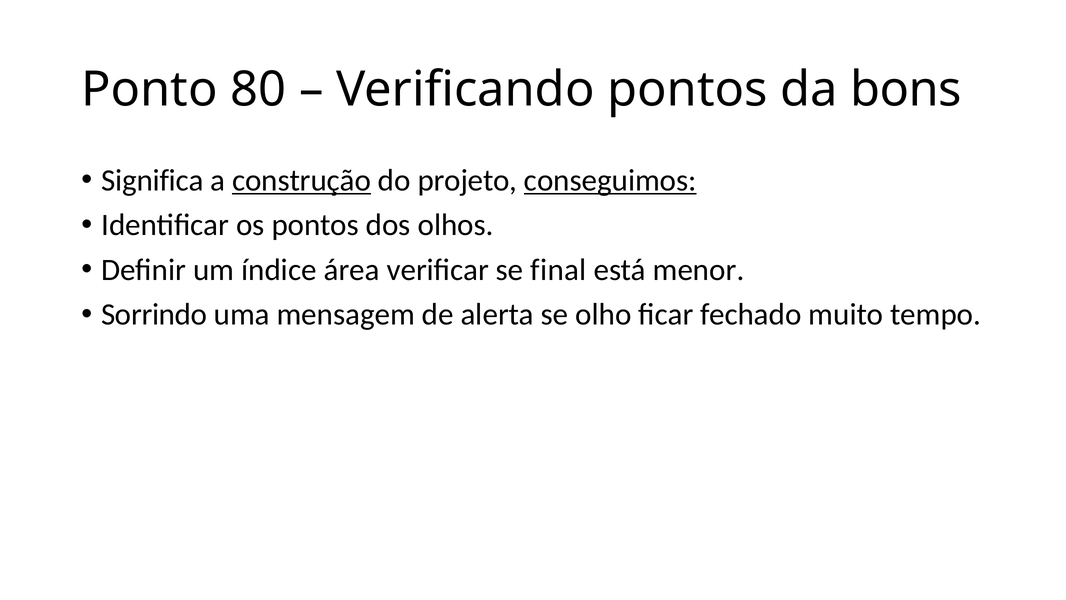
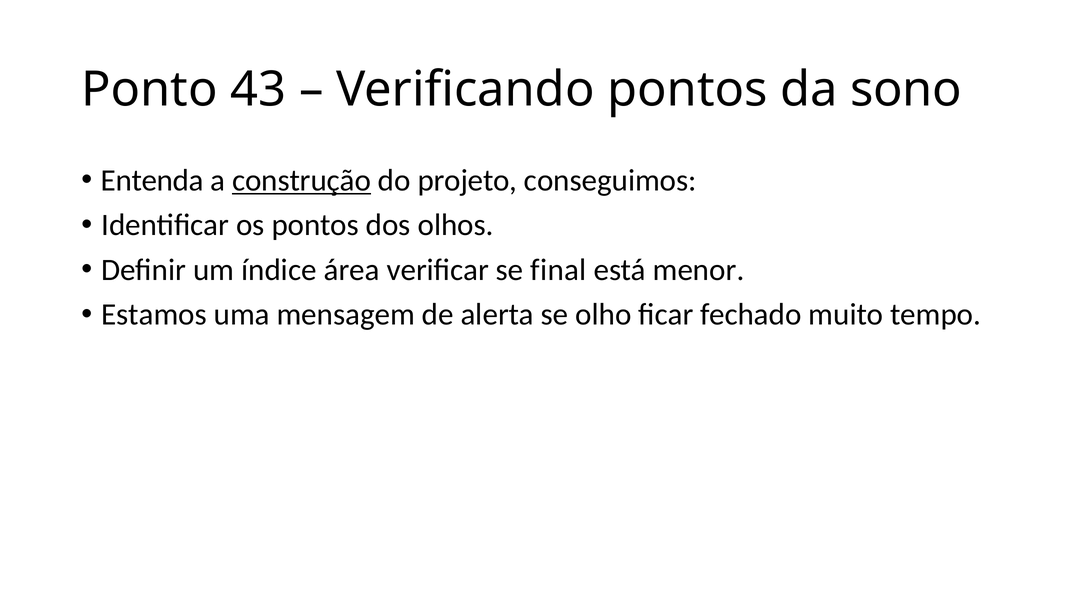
80: 80 -> 43
bons: bons -> sono
Significa: Significa -> Entenda
conseguimos underline: present -> none
Sorrindo: Sorrindo -> Estamos
